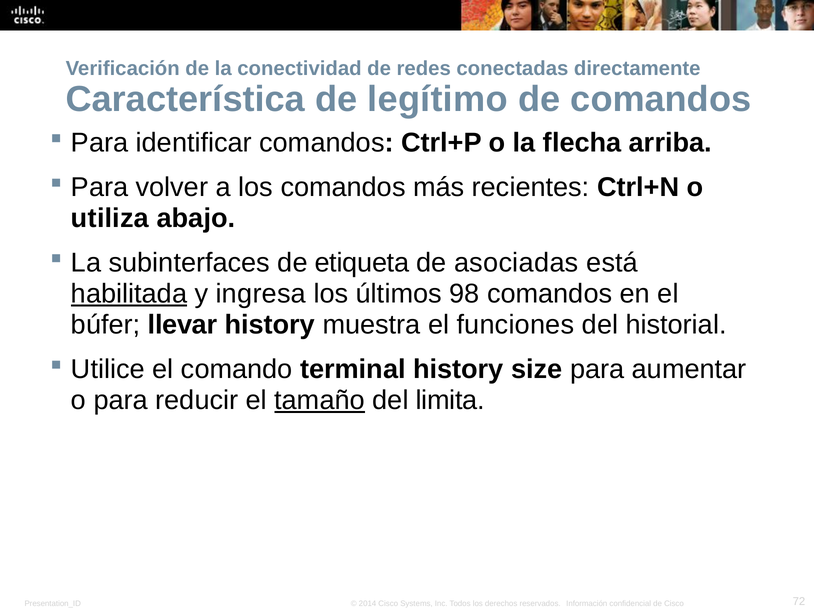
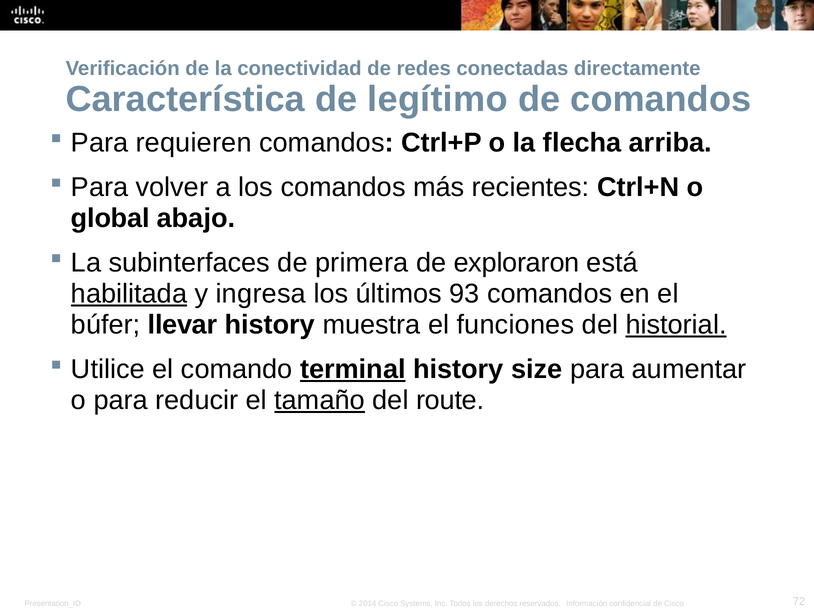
identificar: identificar -> requieren
utiliza: utiliza -> global
etiqueta: etiqueta -> primera
asociadas: asociadas -> exploraron
98: 98 -> 93
historial underline: none -> present
terminal underline: none -> present
limita: limita -> route
